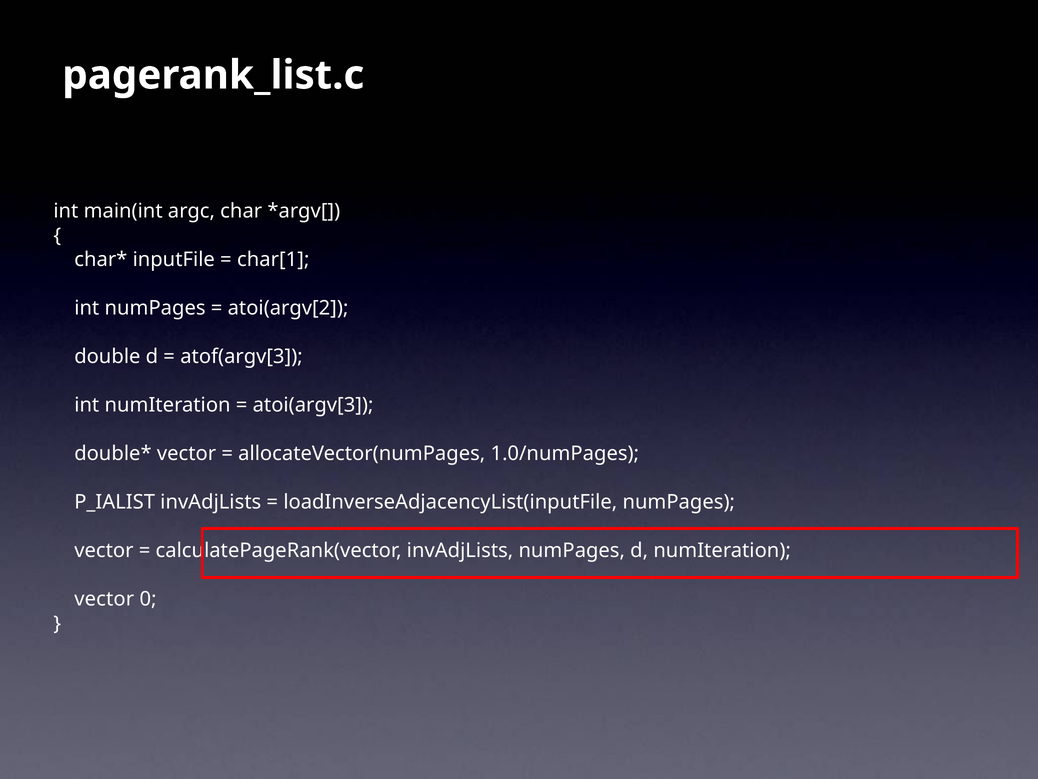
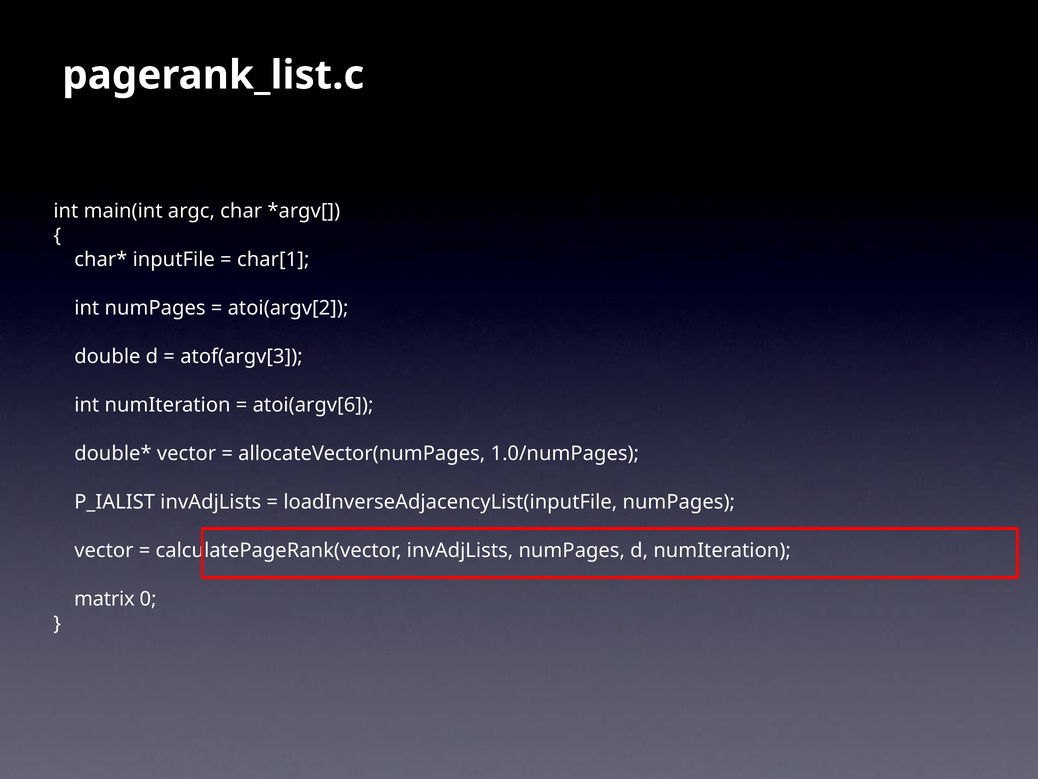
atoi(argv[3: atoi(argv[3 -> atoi(argv[6
vector at (104, 599): vector -> matrix
